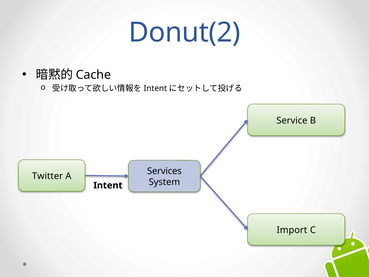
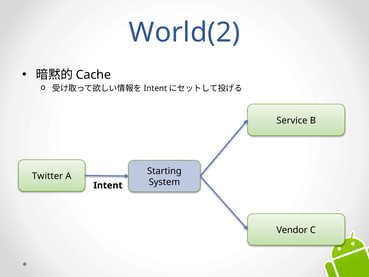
Donut(2: Donut(2 -> World(2
Services: Services -> Starting
Import: Import -> Vendor
